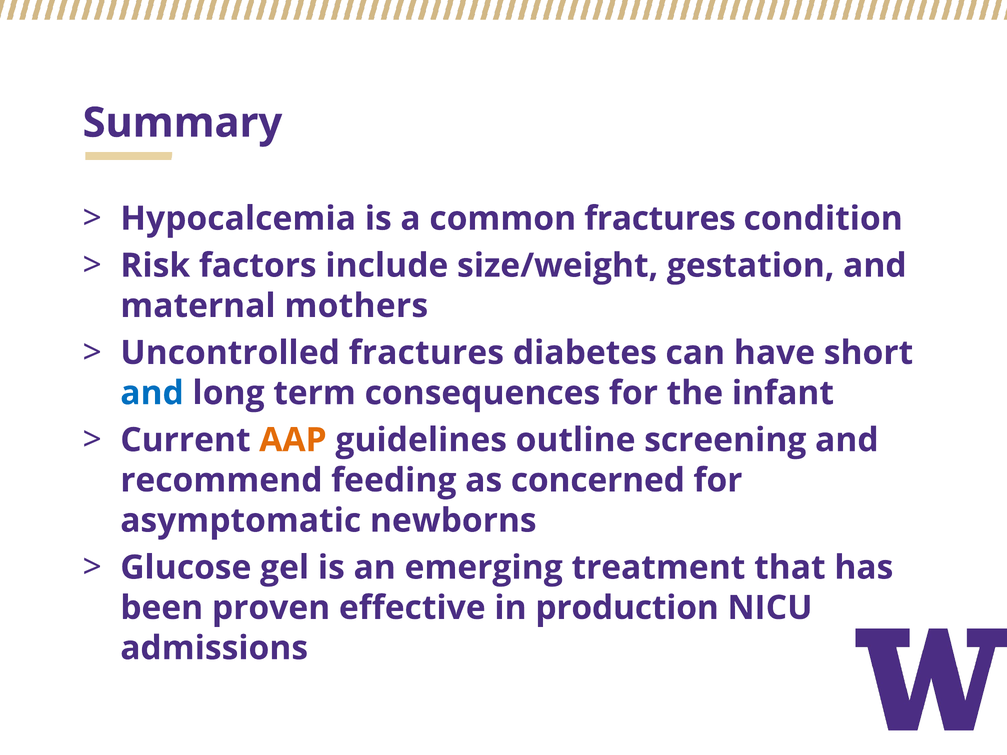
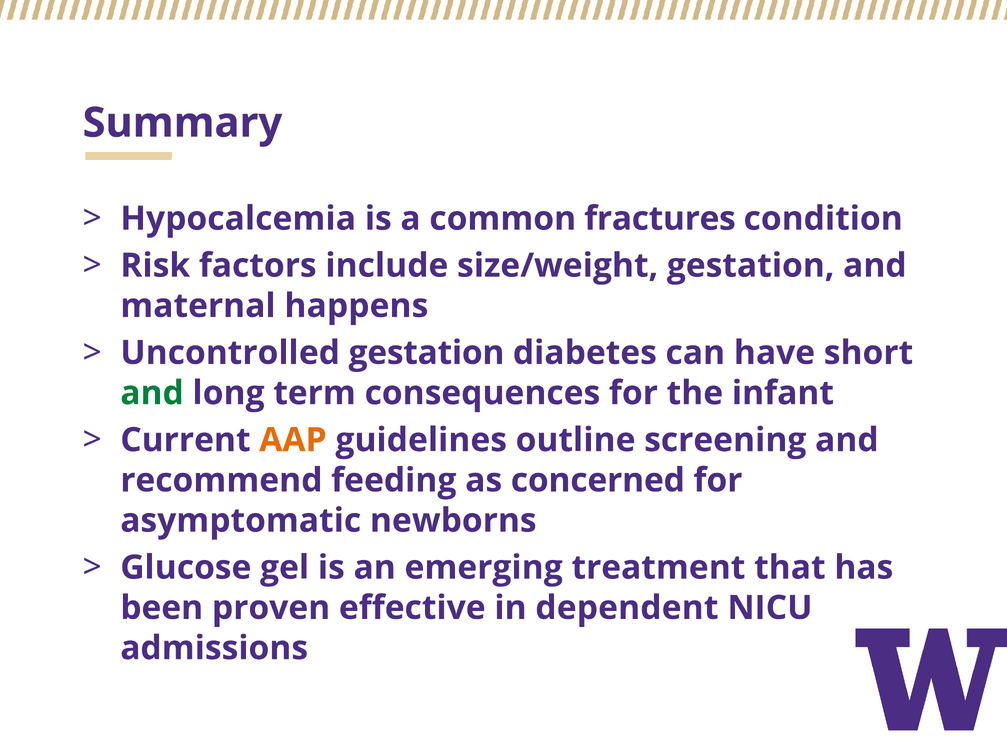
mothers: mothers -> happens
Uncontrolled fractures: fractures -> gestation
and at (152, 393) colour: blue -> green
production: production -> dependent
